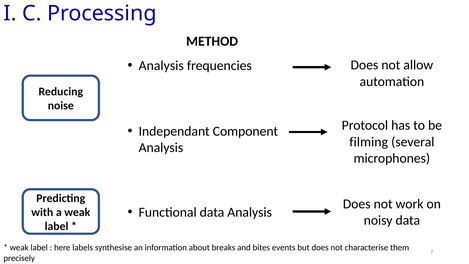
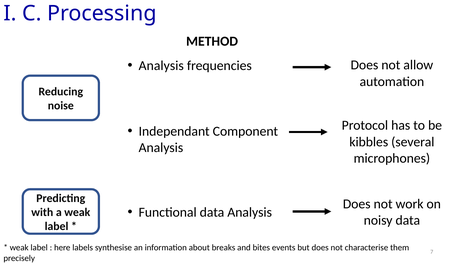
filming: filming -> kibbles
